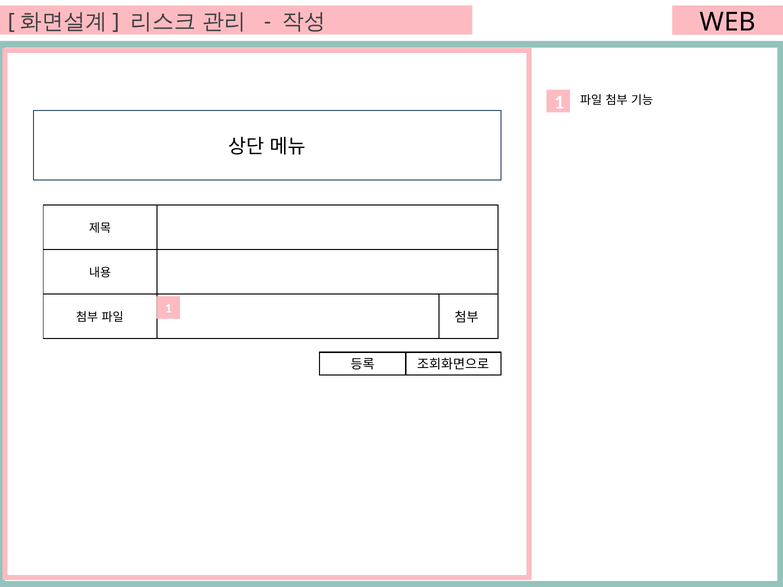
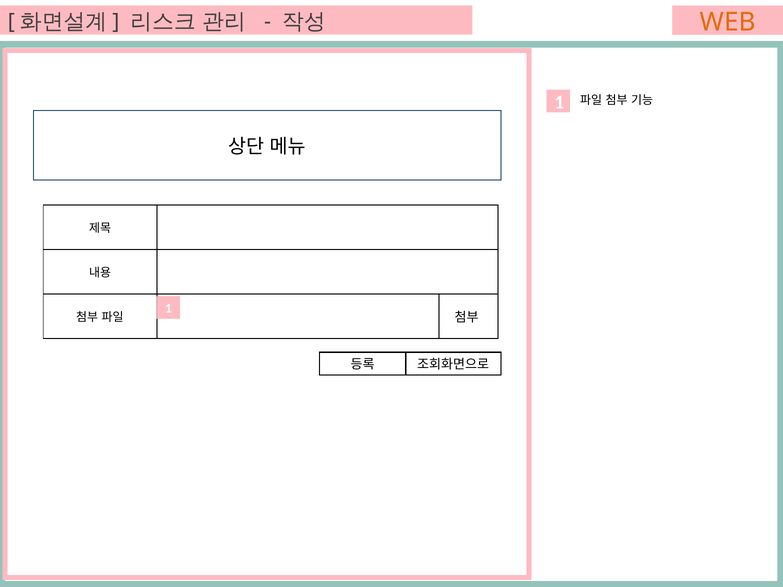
WEB colour: black -> orange
